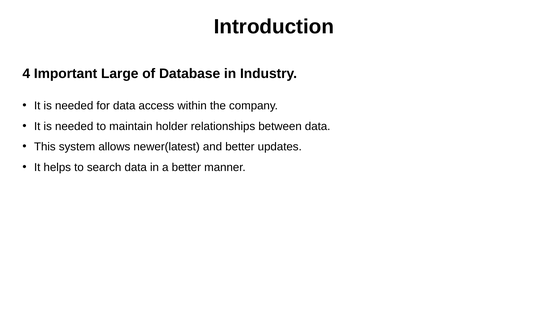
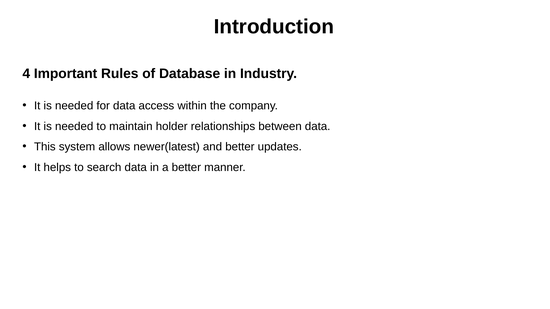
Large: Large -> Rules
